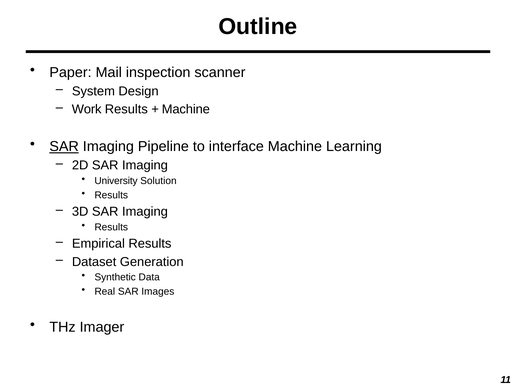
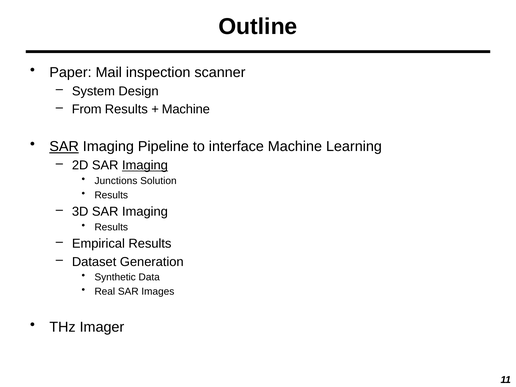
Work: Work -> From
Imaging at (145, 165) underline: none -> present
University: University -> Junctions
